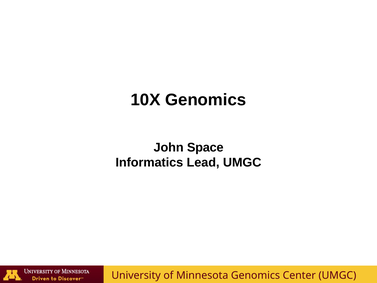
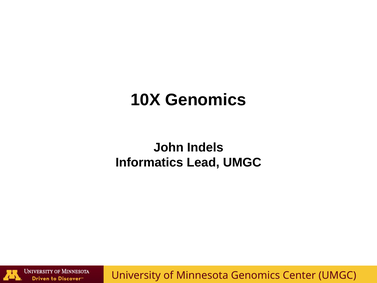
Space: Space -> Indels
